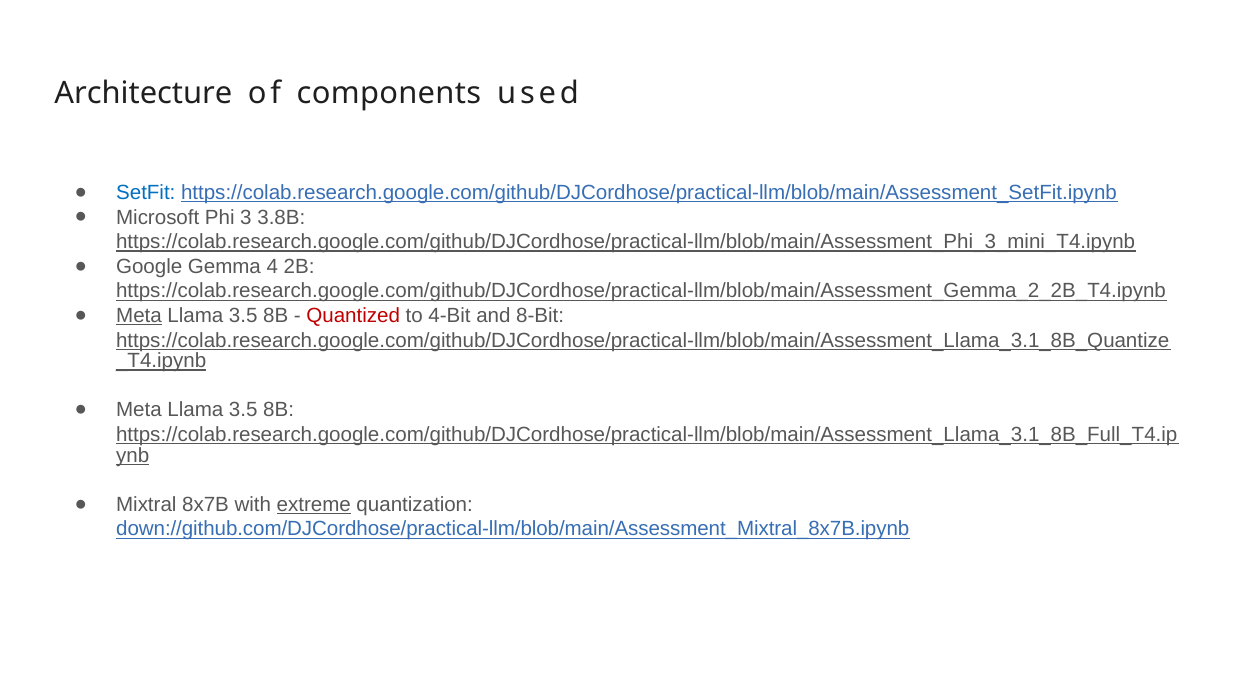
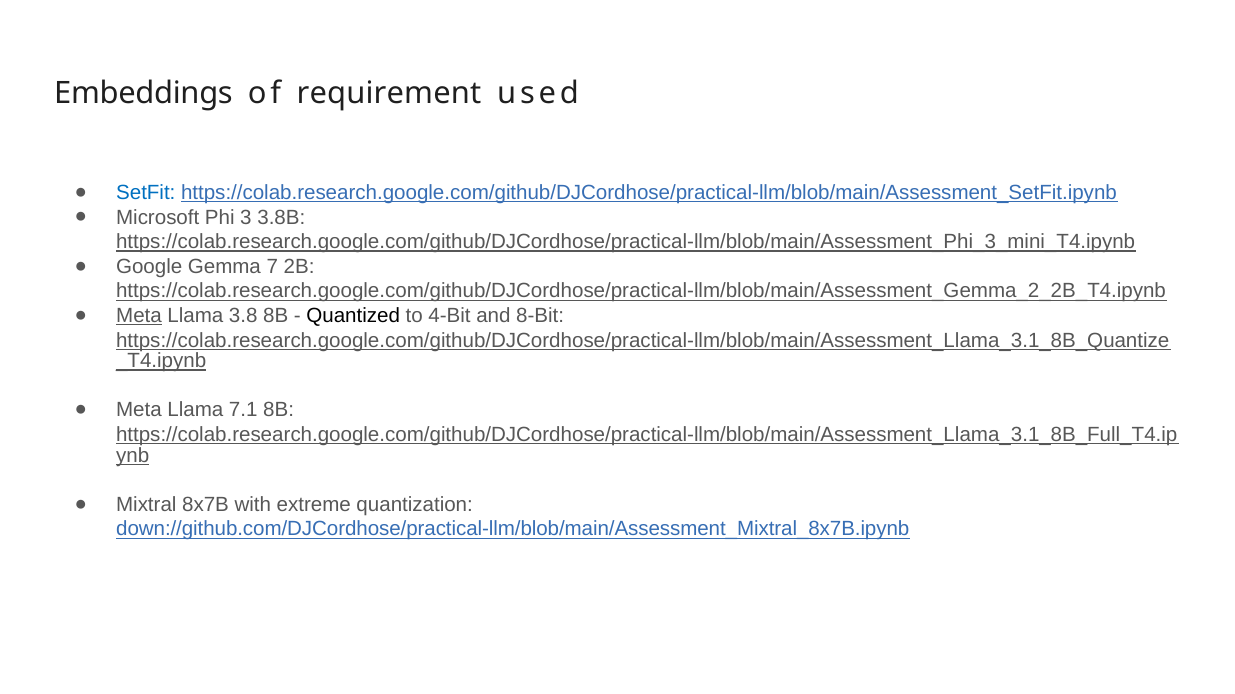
Architecture: Architecture -> Embeddings
components: components -> requirement
4: 4 -> 7
3.5 at (243, 316): 3.5 -> 3.8
Quantized colour: red -> black
3.5 at (243, 411): 3.5 -> 7.1
extreme underline: present -> none
